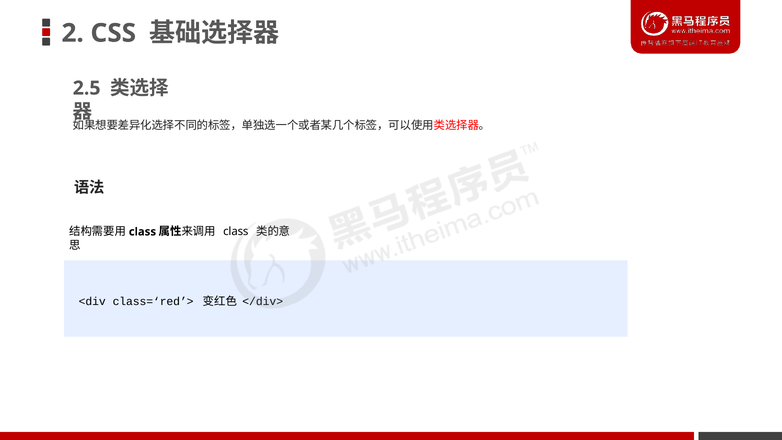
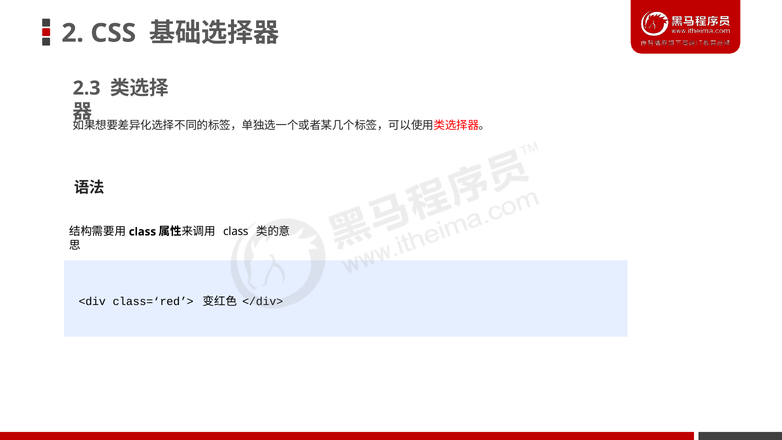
2.5: 2.5 -> 2.3
